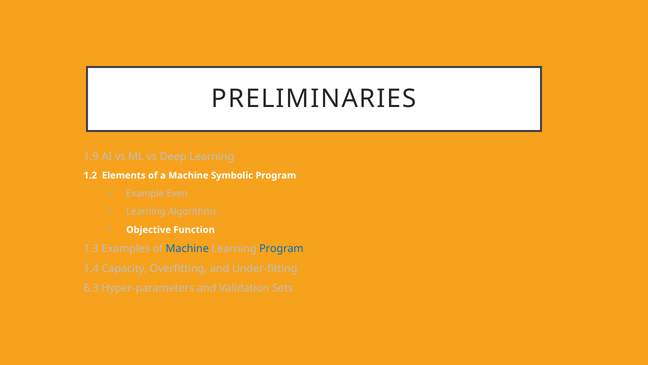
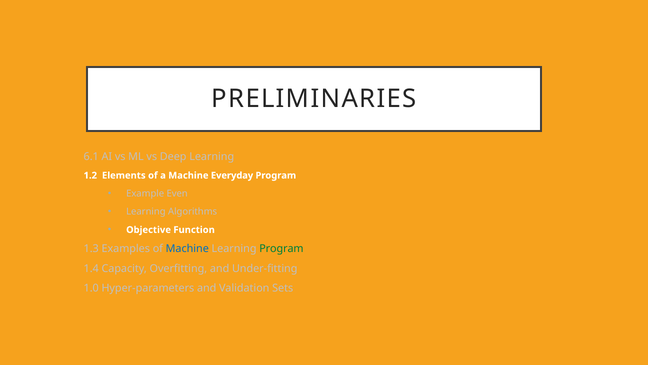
1.9: 1.9 -> 6.1
Symbolic: Symbolic -> Everyday
Program at (281, 249) colour: blue -> green
6.3: 6.3 -> 1.0
